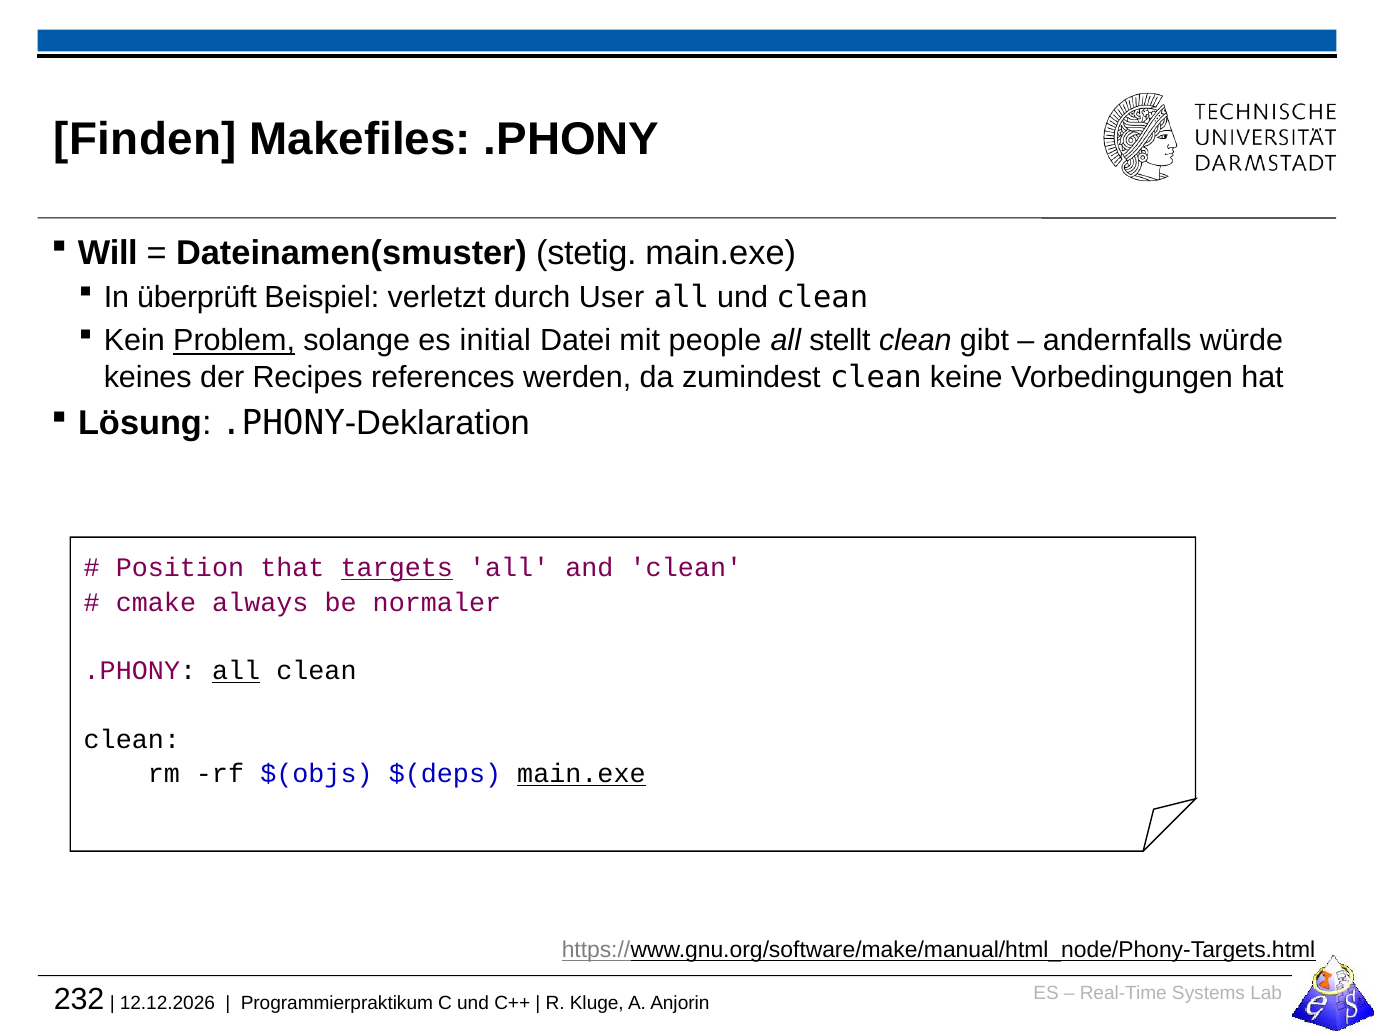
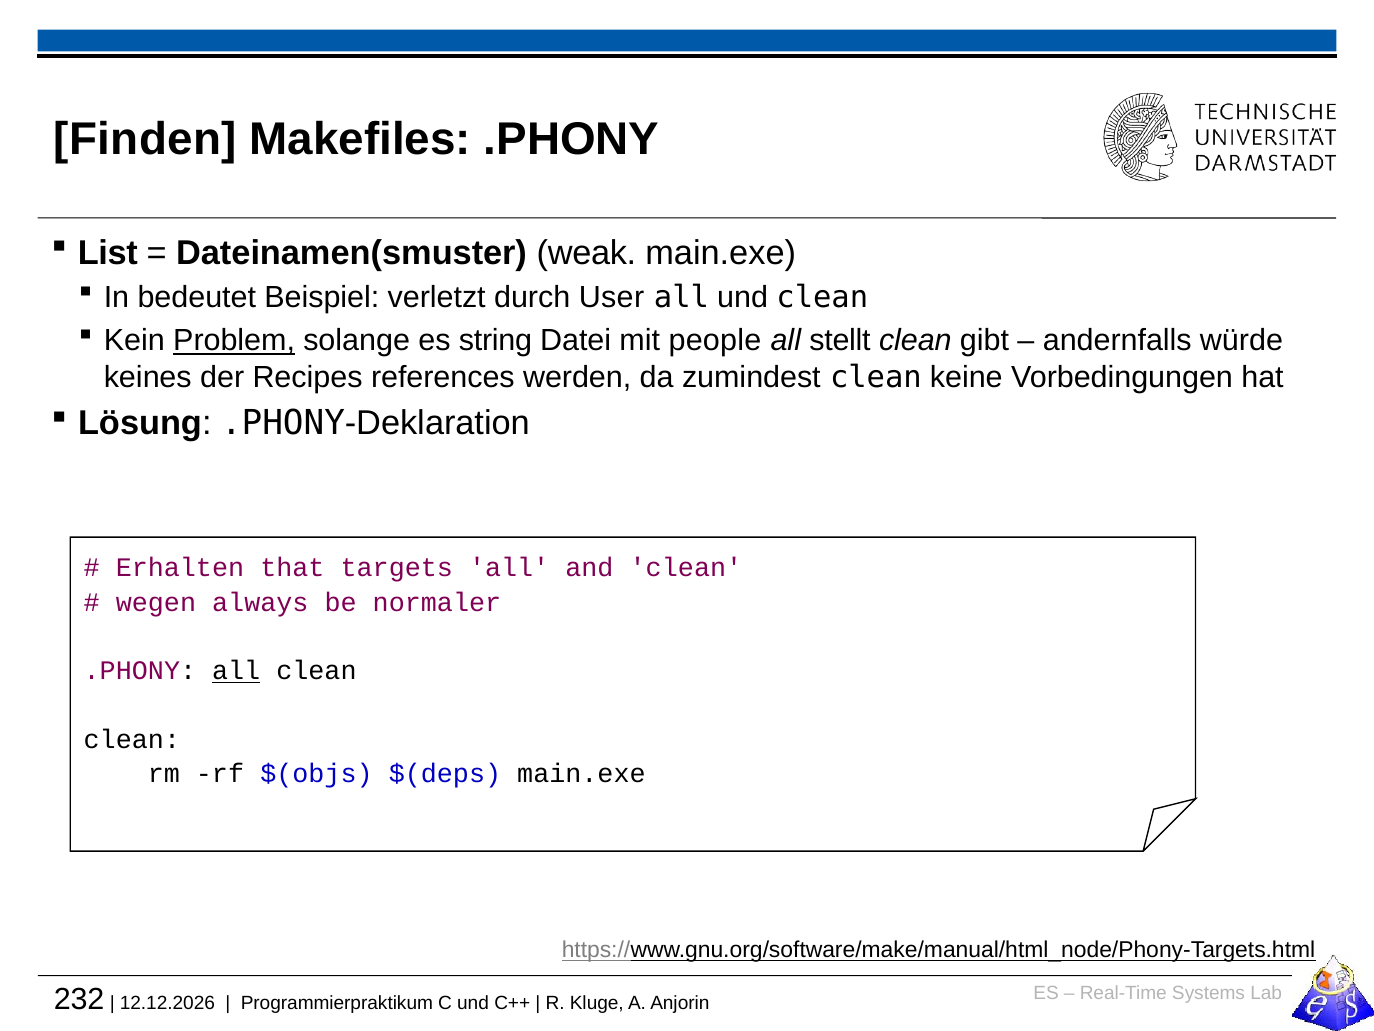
Will: Will -> List
stetig: stetig -> weak
überprüft: überprüft -> bedeutet
initial: initial -> string
Position: Position -> Erhalten
targets underline: present -> none
cmake: cmake -> wegen
main.exe at (581, 773) underline: present -> none
